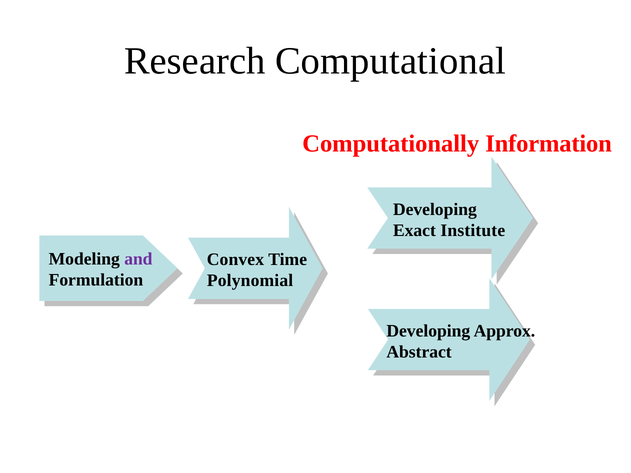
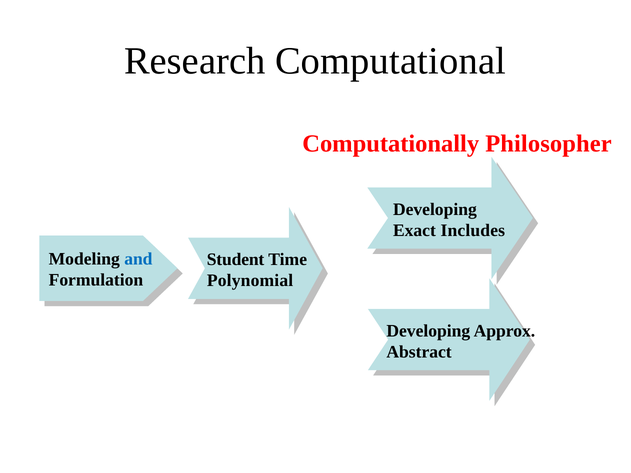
Information: Information -> Philosopher
Institute: Institute -> Includes
and colour: purple -> blue
Convex: Convex -> Student
